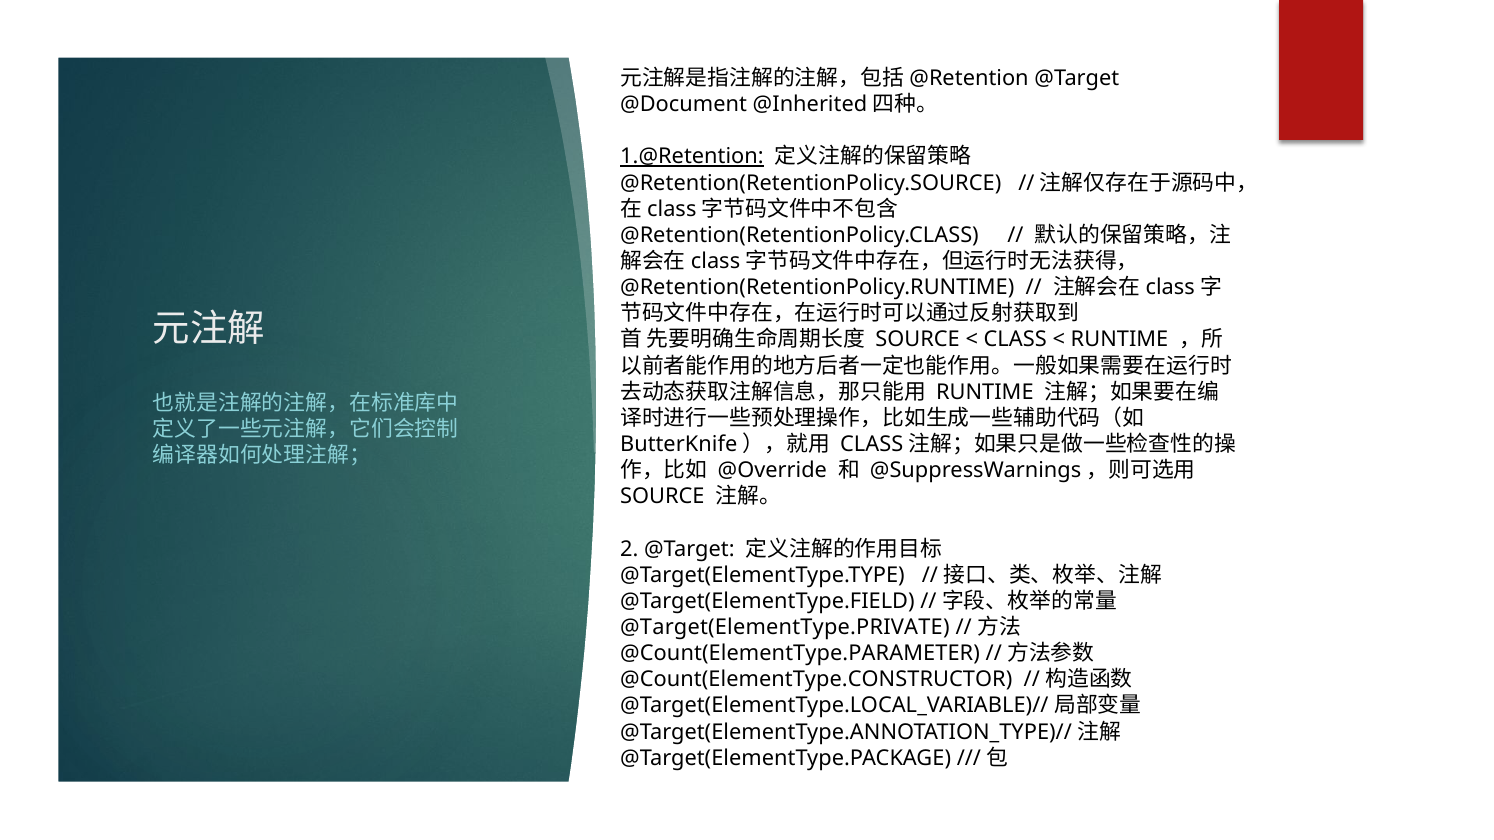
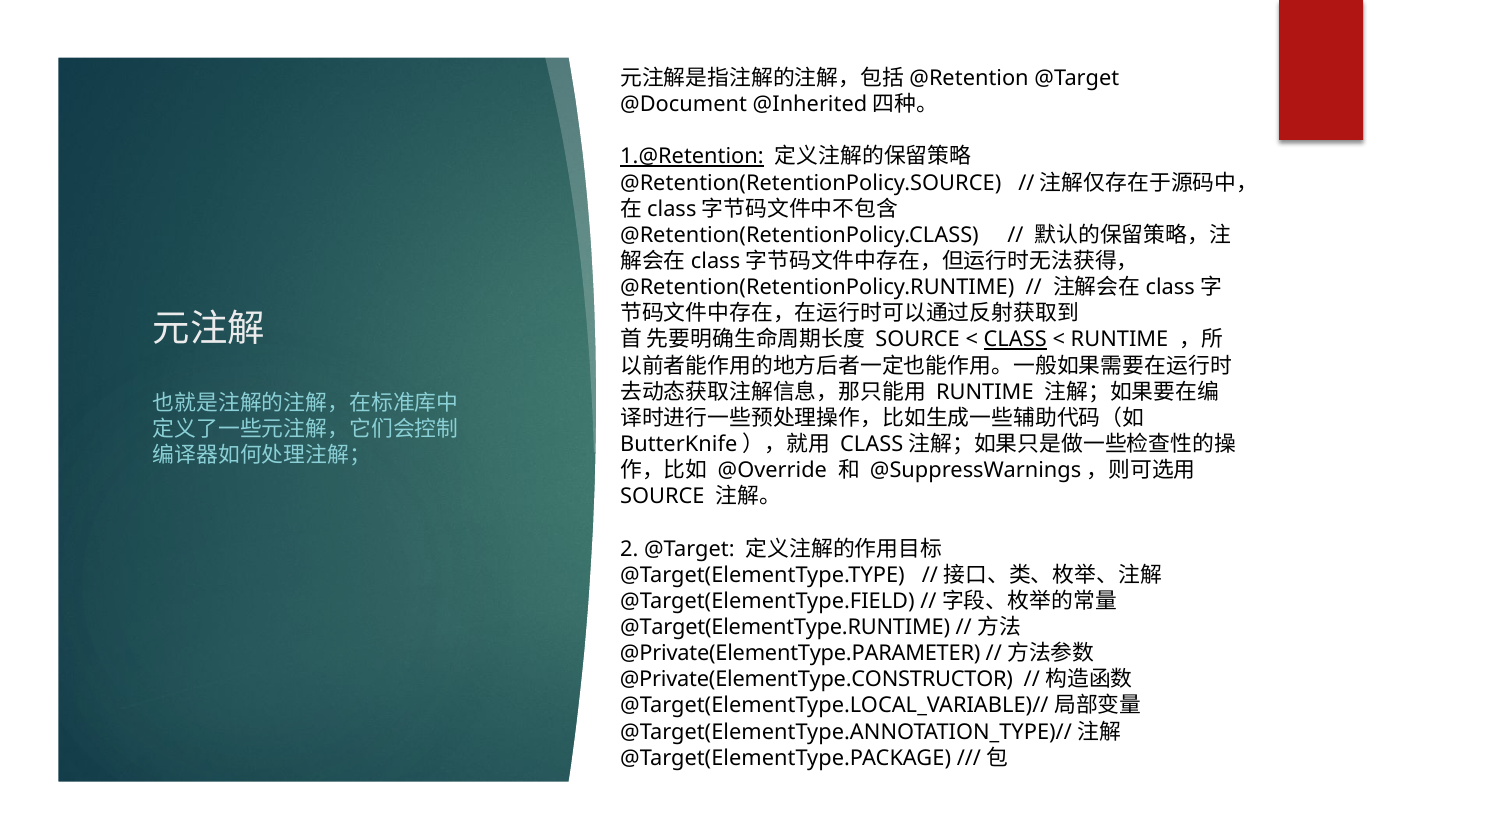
CLASS underline: none -> present
@Target(ElementType.PRIVATE: @Target(ElementType.PRIVATE -> @Target(ElementType.RUNTIME
@Count(ElementType.PARAMETER: @Count(ElementType.PARAMETER -> @Private(ElementType.PARAMETER
@Count(ElementType.CONSTRUCTOR: @Count(ElementType.CONSTRUCTOR -> @Private(ElementType.CONSTRUCTOR
